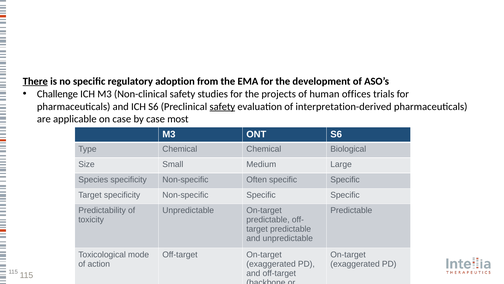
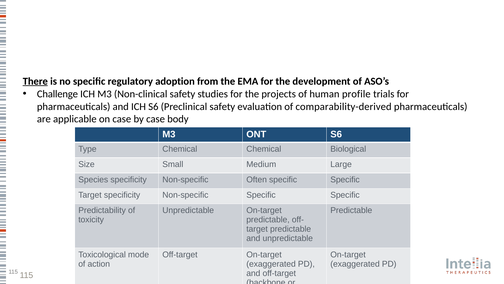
offices: offices -> profile
safety at (222, 106) underline: present -> none
interpretation-derived: interpretation-derived -> comparability-derived
most: most -> body
